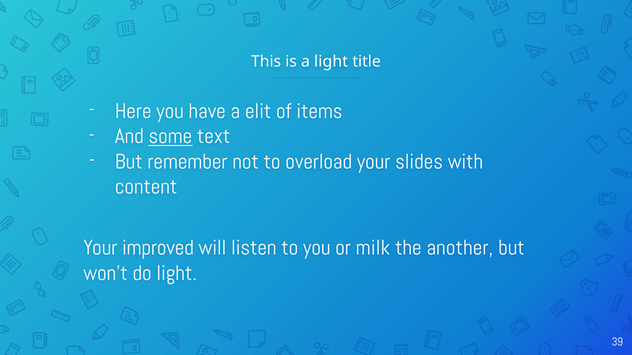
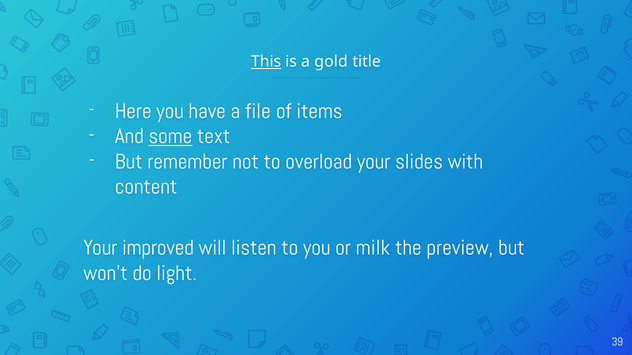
This underline: none -> present
a light: light -> gold
elit: elit -> file
another: another -> preview
